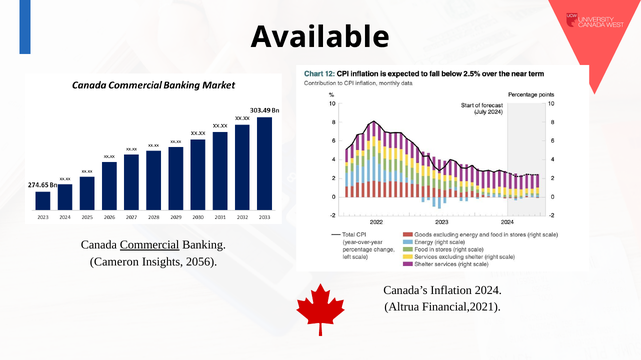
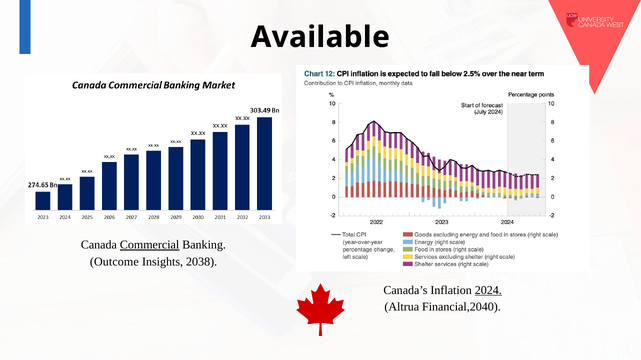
Cameron: Cameron -> Outcome
2056: 2056 -> 2038
2024 underline: none -> present
Financial,2021: Financial,2021 -> Financial,2040
